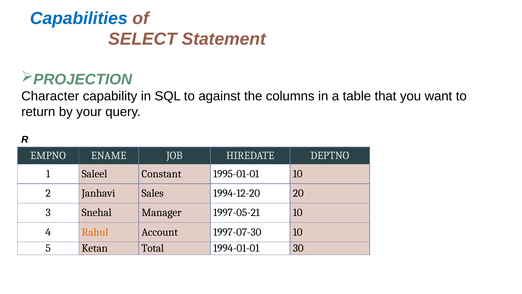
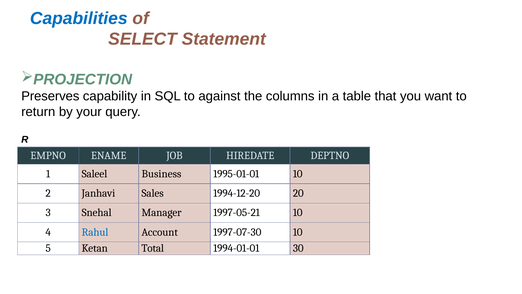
Character: Character -> Preserves
Constant: Constant -> Business
Rahul colour: orange -> blue
